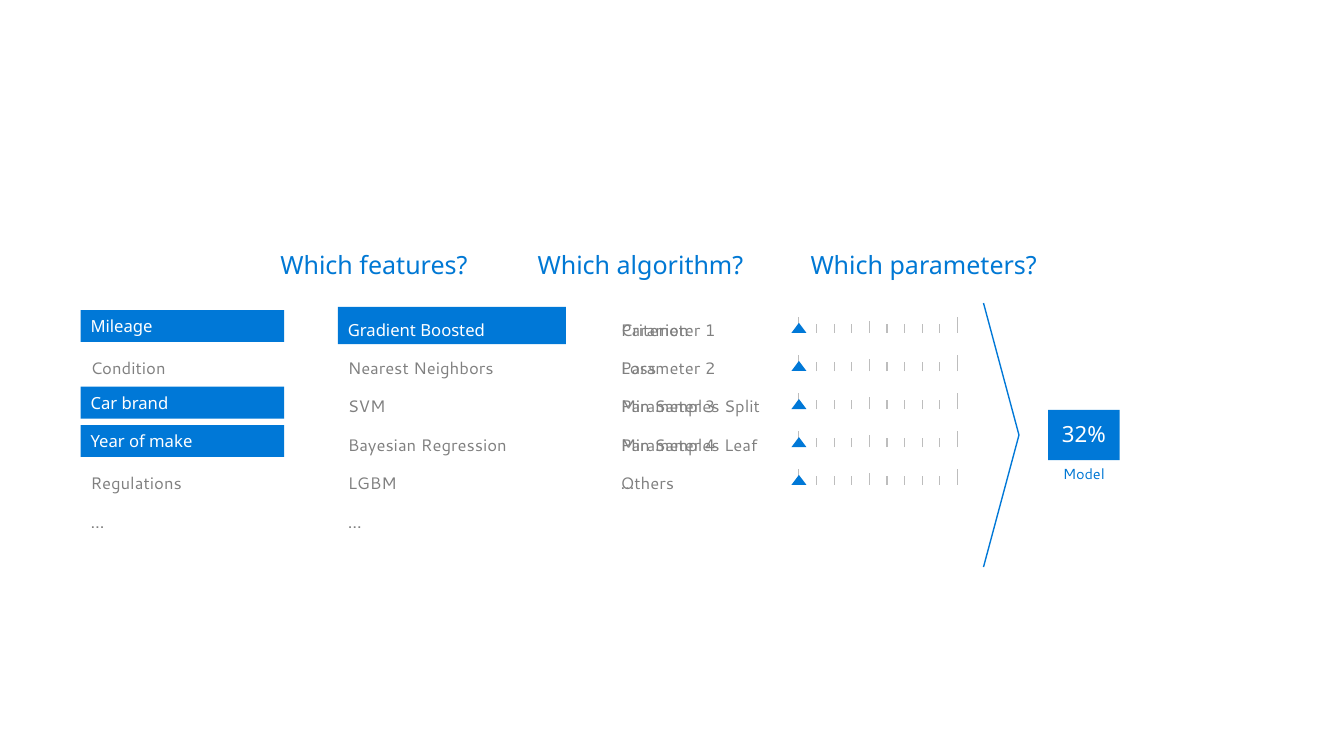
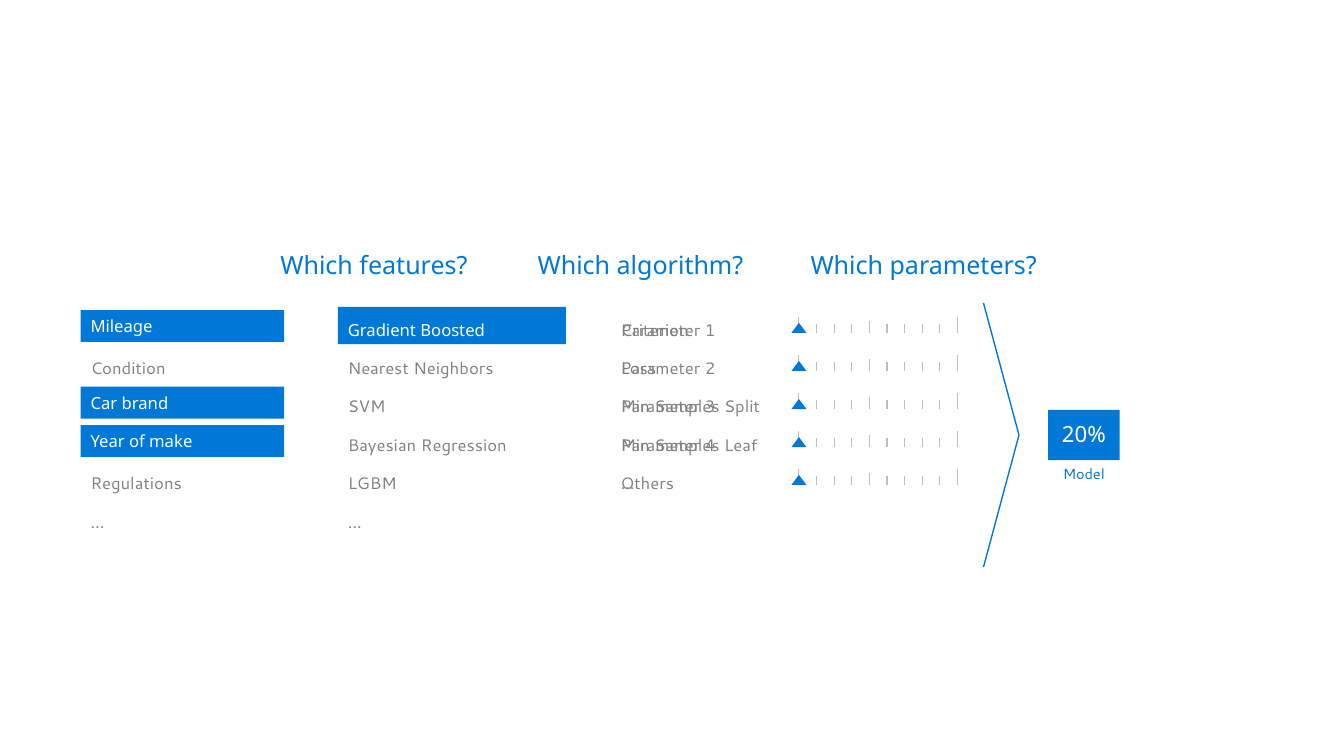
32%: 32% -> 20%
